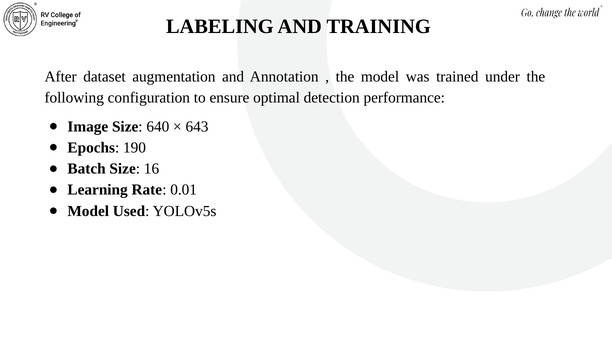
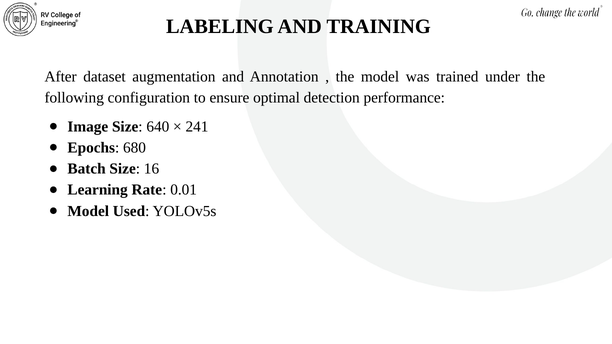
643: 643 -> 241
190: 190 -> 680
